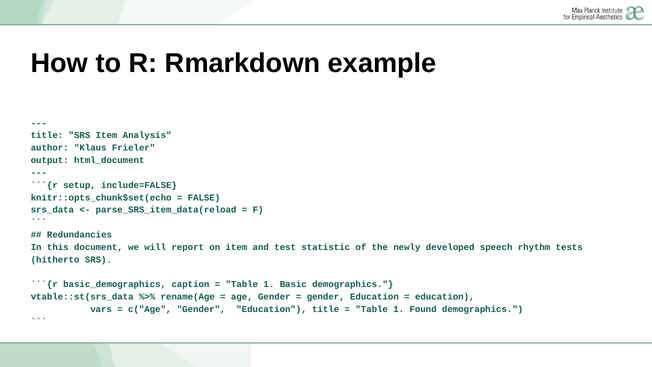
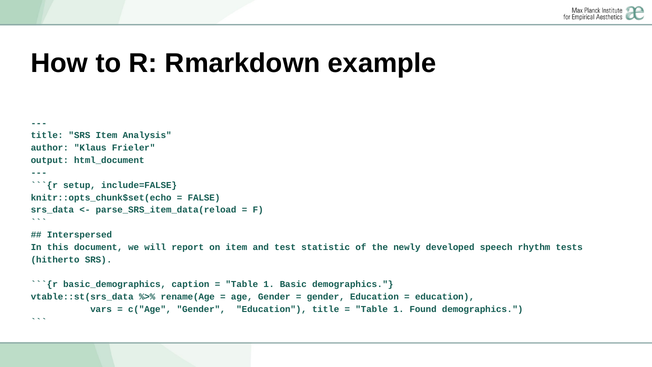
Redundancies: Redundancies -> Interspersed
